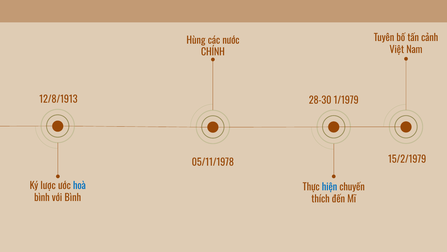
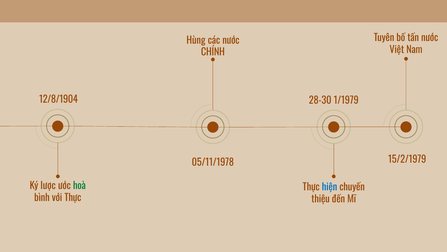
tấn cảnh: cảnh -> nước
12/8/1913: 12/8/1913 -> 12/8/1904
hoà colour: blue -> green
với Bình: Bình -> Thực
thích: thích -> thiệu
